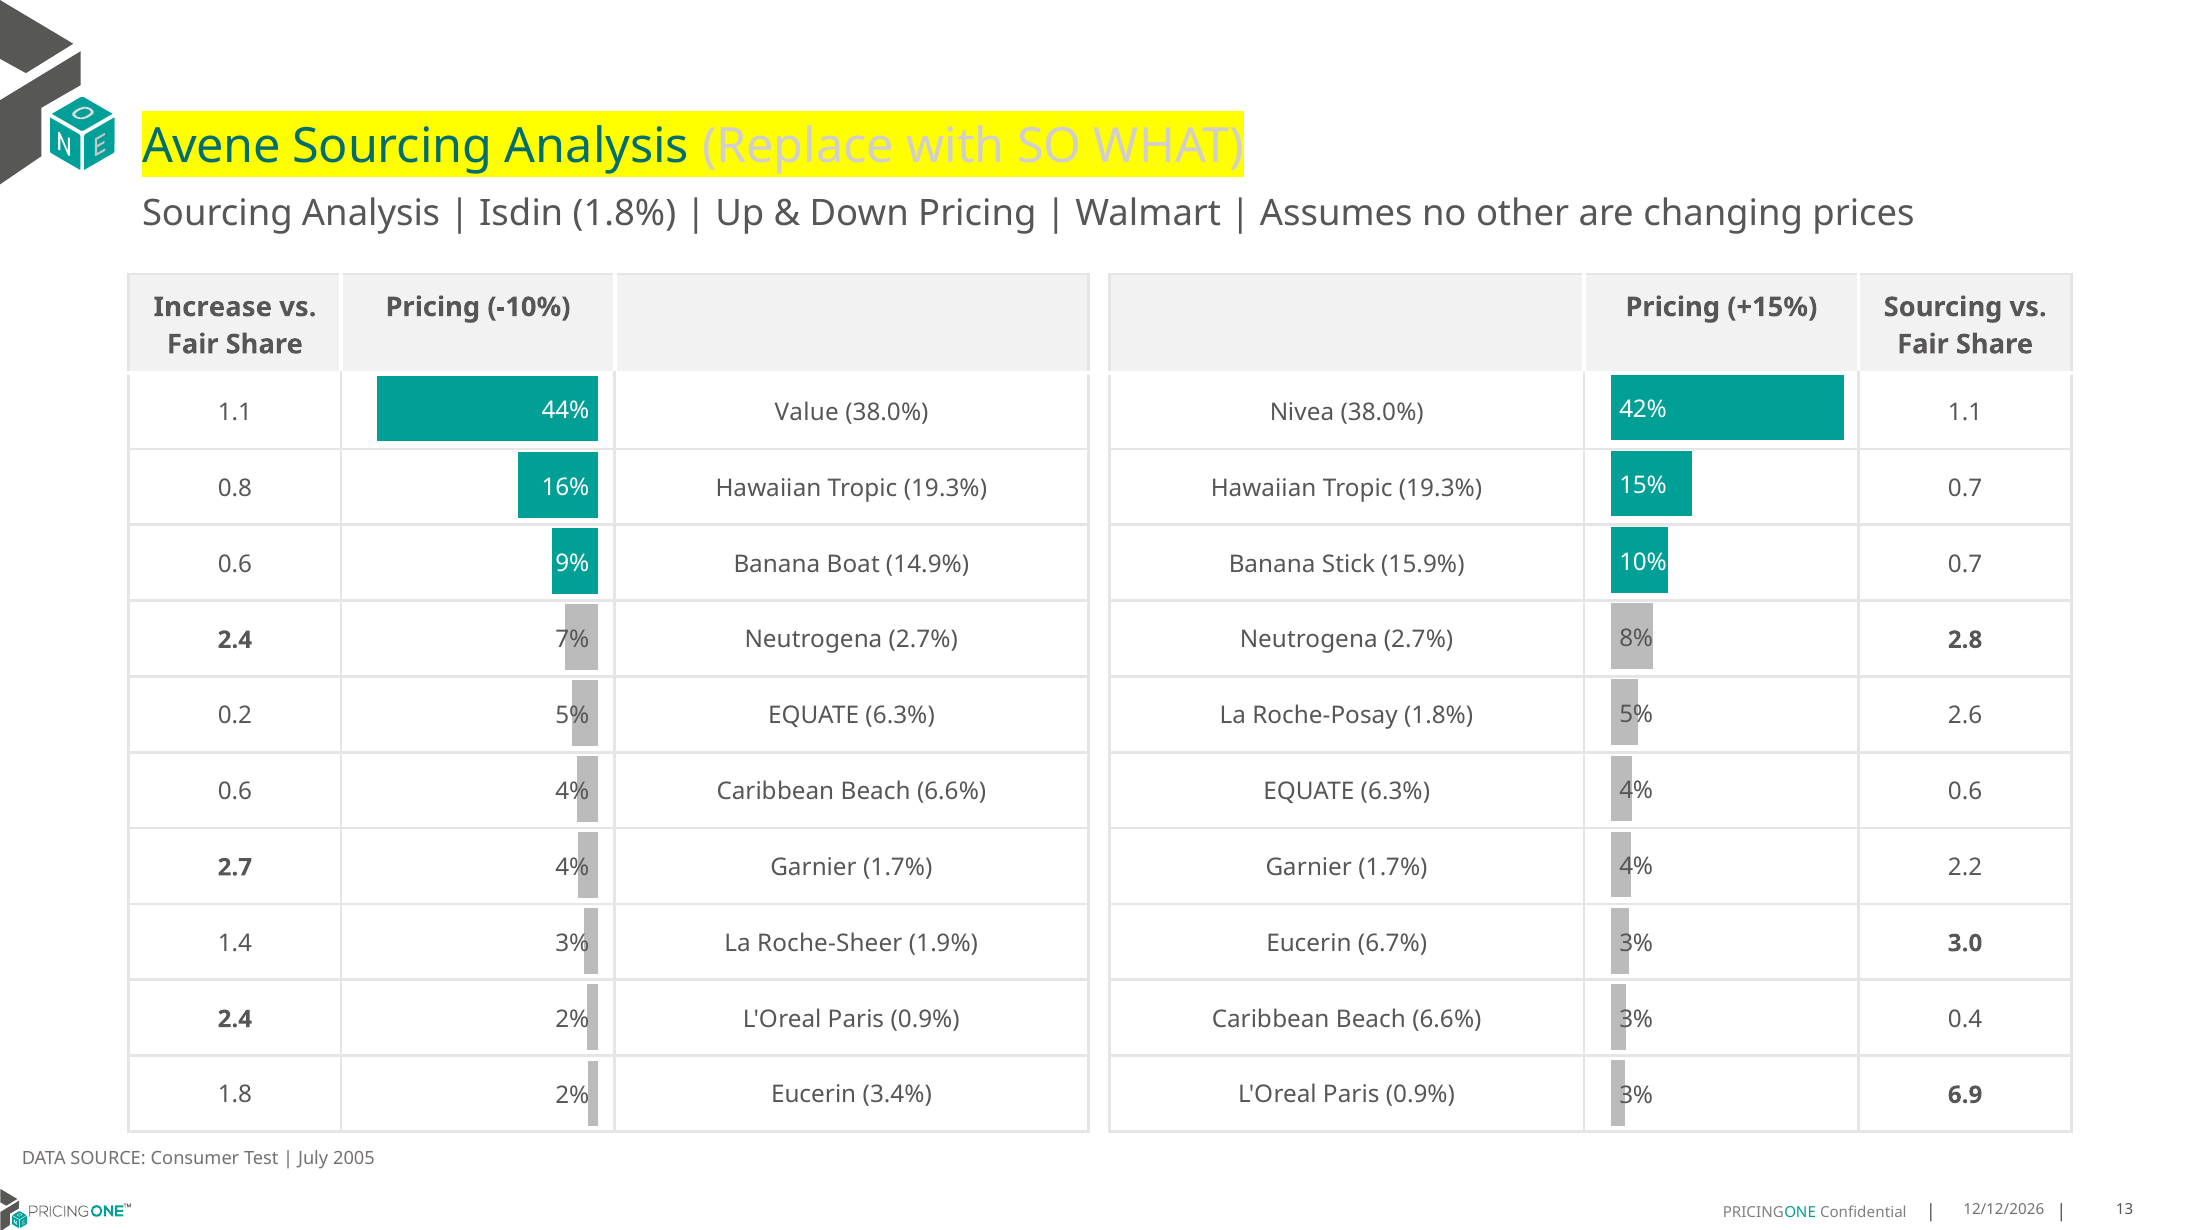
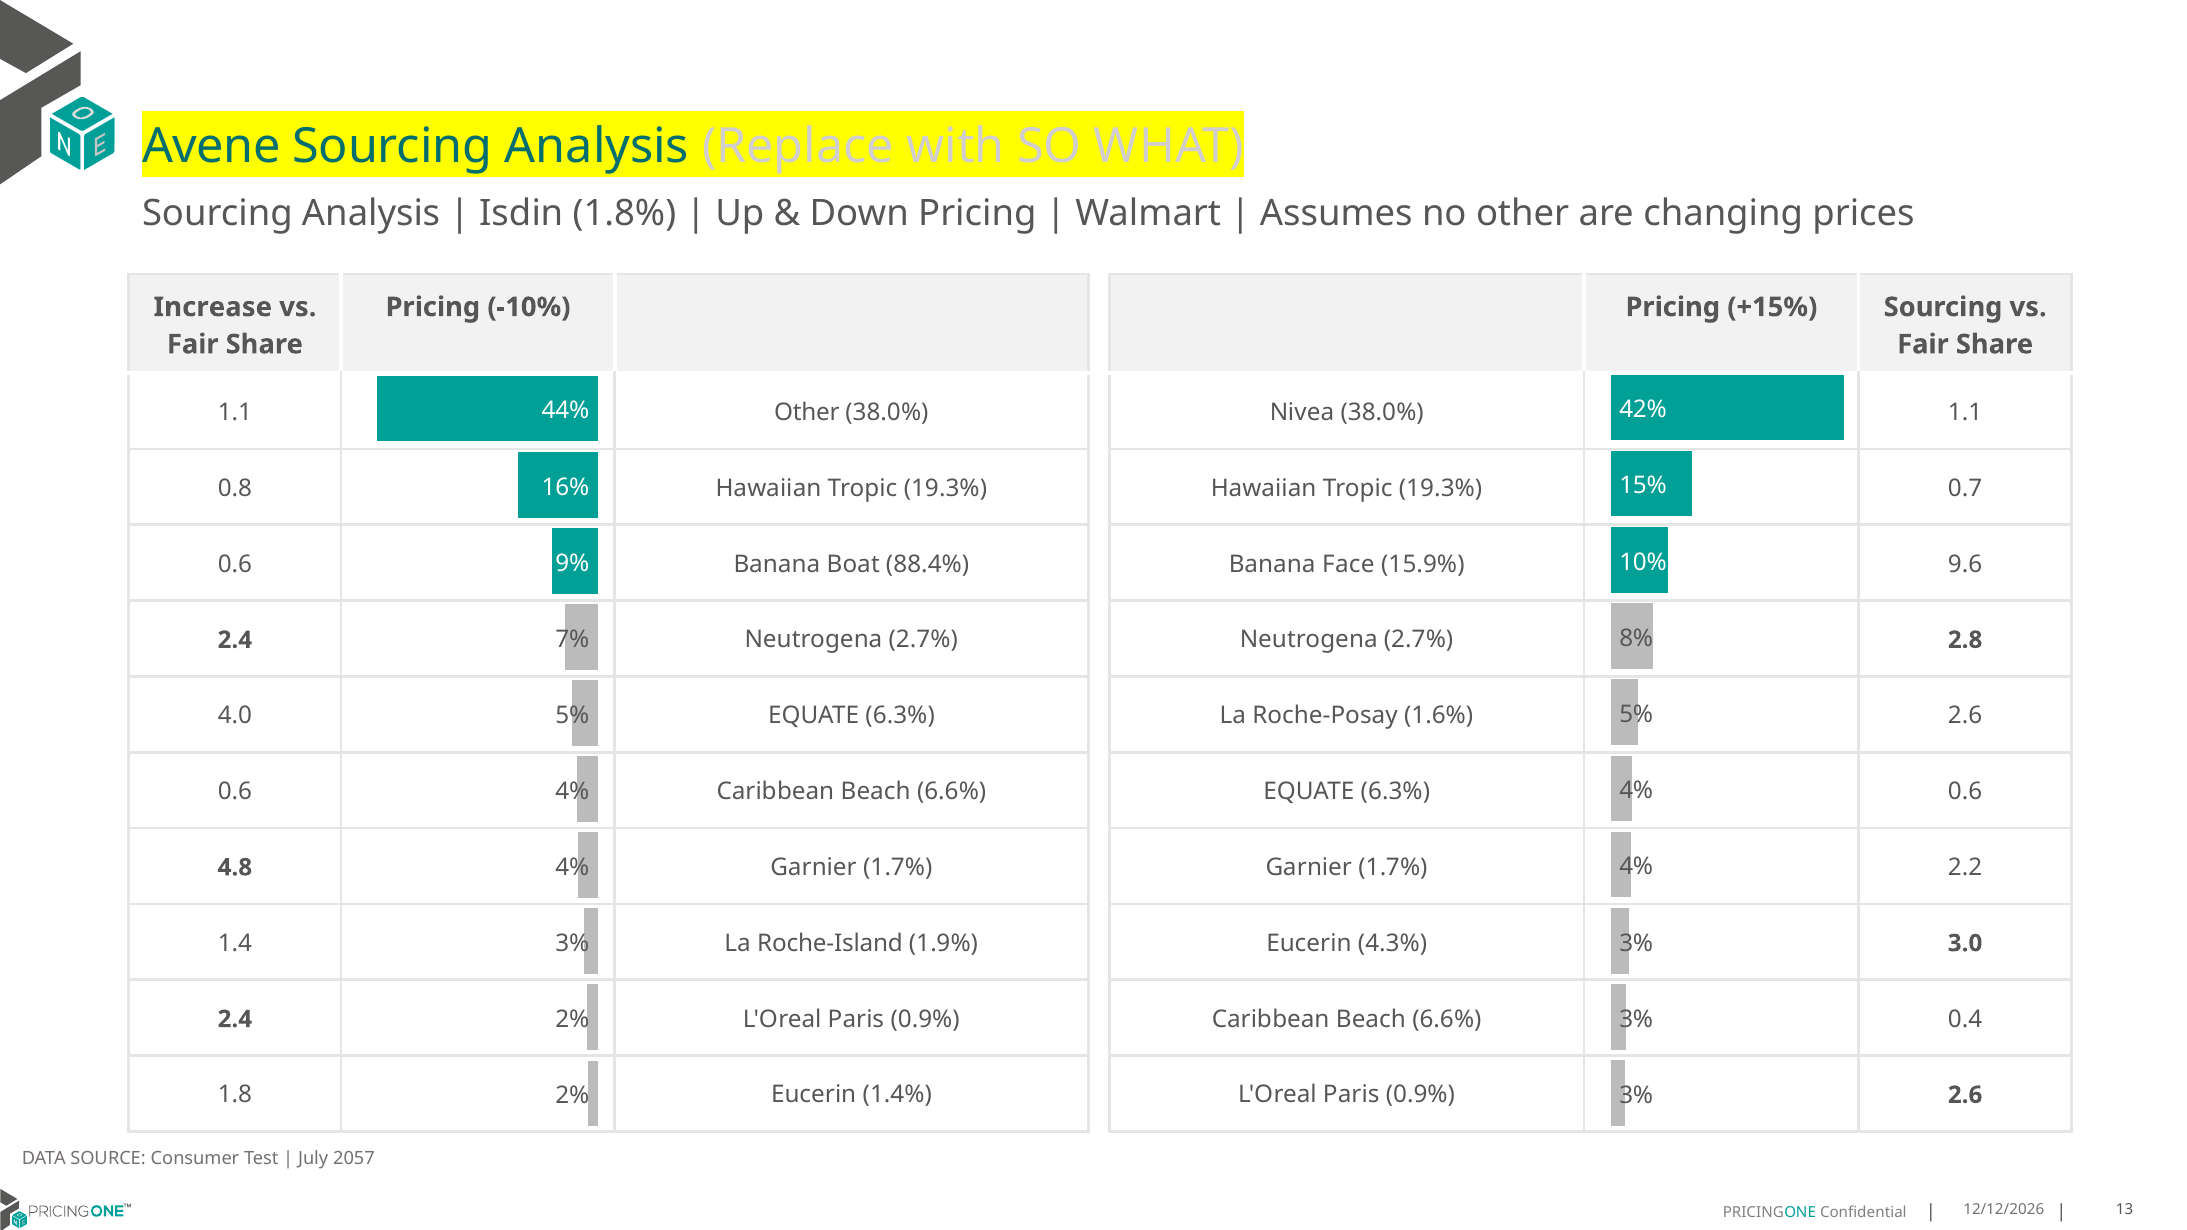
1.1 Value: Value -> Other
14.9%: 14.9% -> 88.4%
Stick: Stick -> Face
15.9% 0.7: 0.7 -> 9.6
0.2: 0.2 -> 4.0
Roche-Posay 1.8%: 1.8% -> 1.6%
2.7: 2.7 -> 4.8
Roche-Sheer: Roche-Sheer -> Roche-Island
6.7%: 6.7% -> 4.3%
3.4%: 3.4% -> 1.4%
0.9% 6.9: 6.9 -> 2.6
2005: 2005 -> 2057
